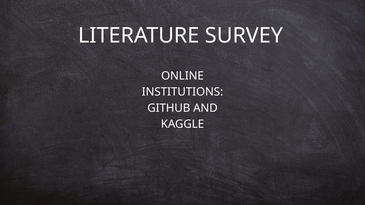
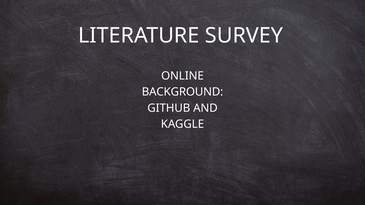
INSTITUTIONS: INSTITUTIONS -> BACKGROUND
